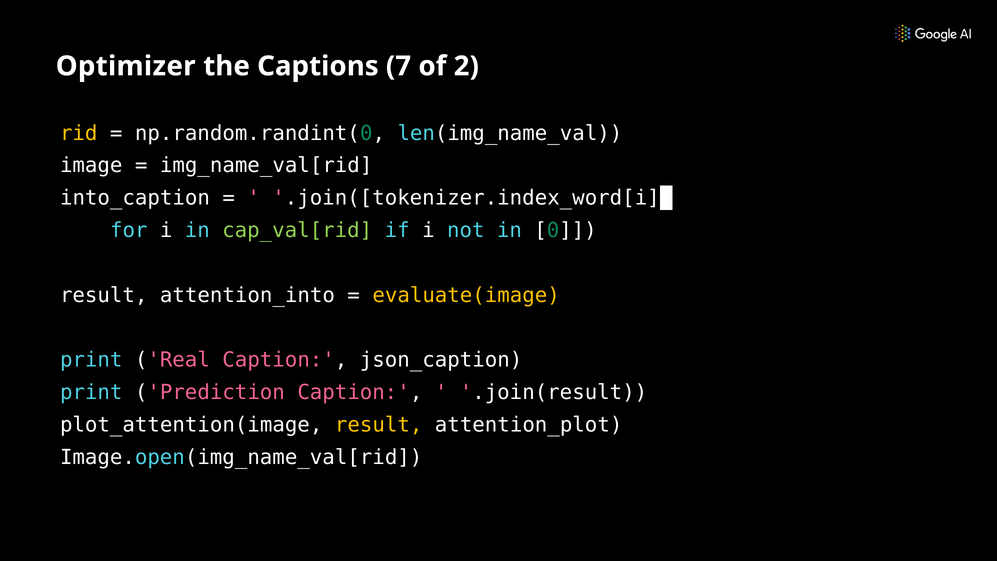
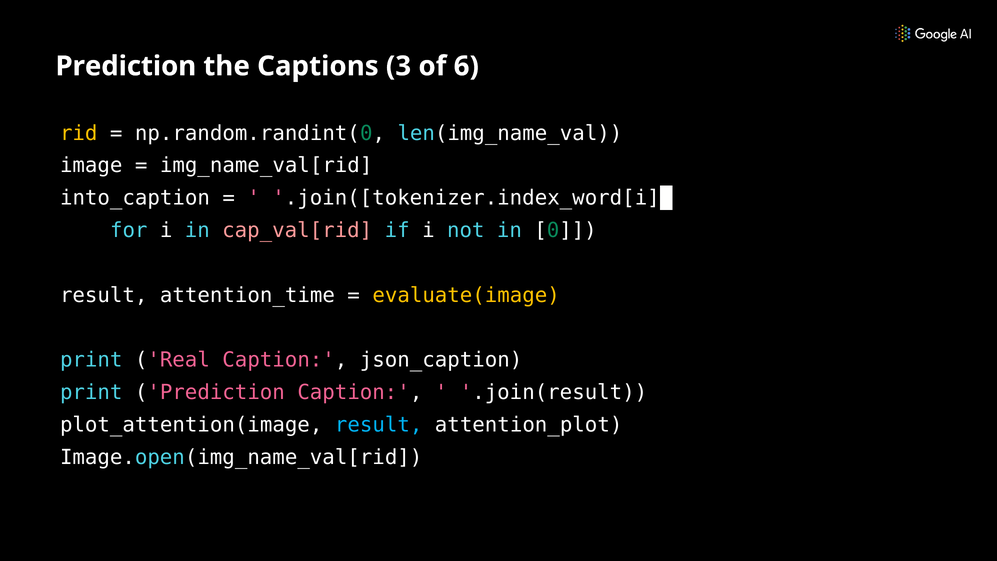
Optimizer at (126, 66): Optimizer -> Prediction
7: 7 -> 3
2: 2 -> 6
cap_val[rid colour: light green -> pink
attention_into: attention_into -> attention_time
result at (379, 425) colour: yellow -> light blue
